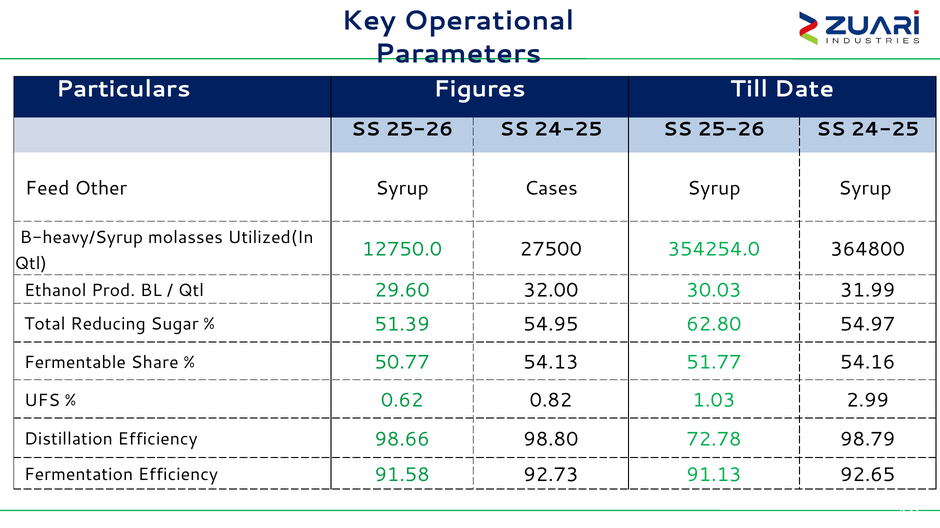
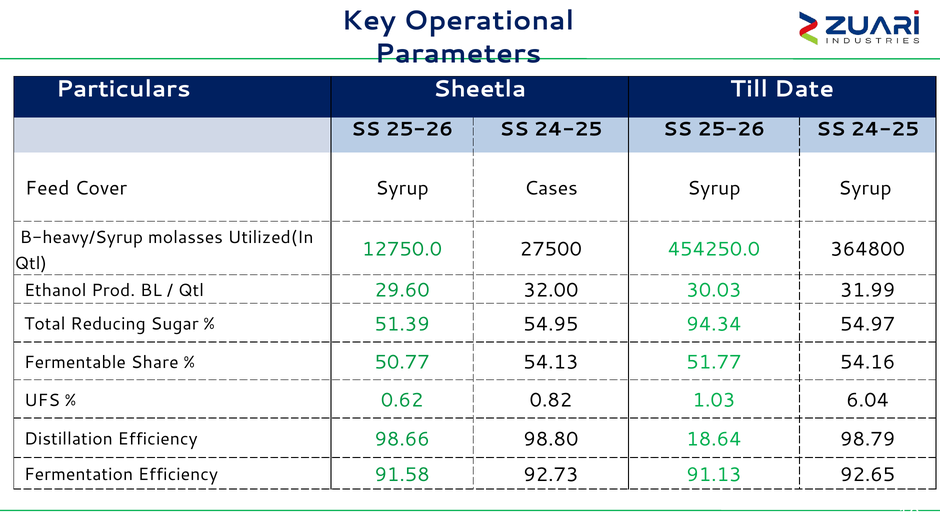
Figures: Figures -> Sheetla
Other: Other -> Cover
354254.0: 354254.0 -> 454250.0
62.80: 62.80 -> 94.34
2.99: 2.99 -> 6.04
72.78: 72.78 -> 18.64
